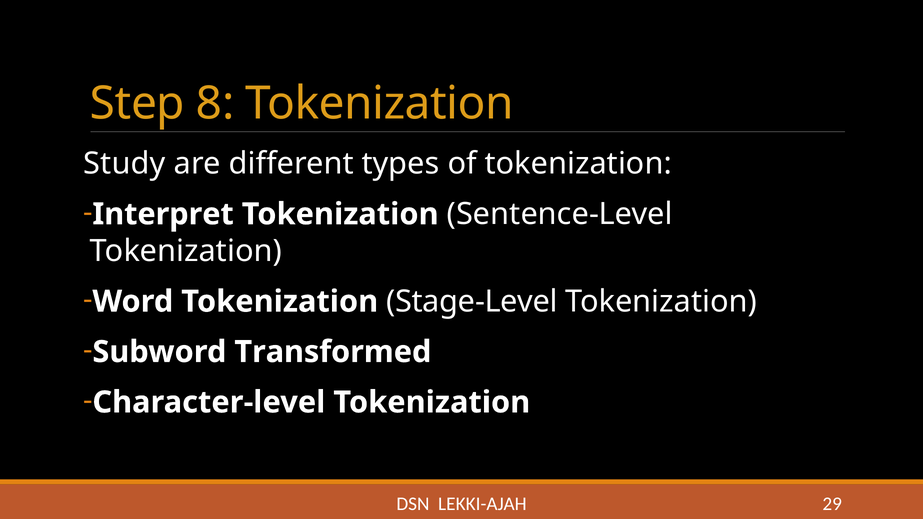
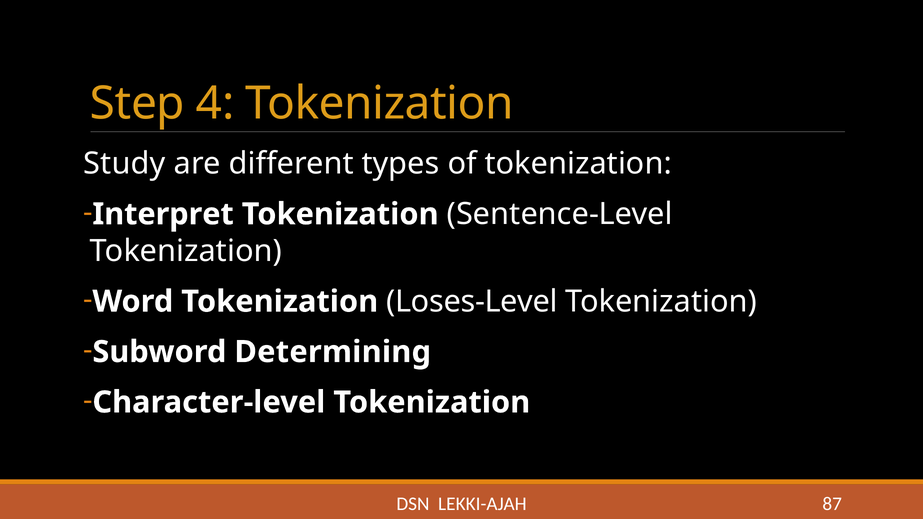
8: 8 -> 4
Stage-Level: Stage-Level -> Loses-Level
Transformed: Transformed -> Determining
29: 29 -> 87
